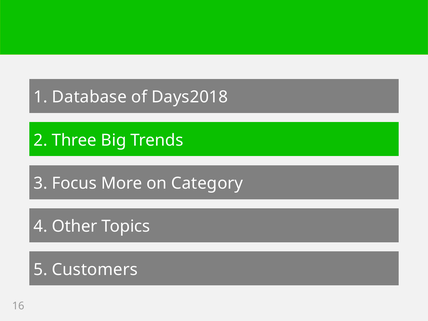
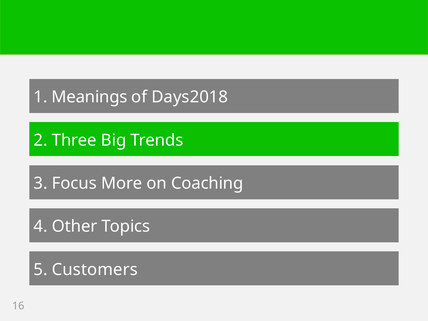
Database: Database -> Meanings
Category: Category -> Coaching
